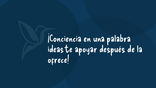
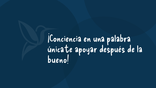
ideas: ideas -> única
ofrece: ofrece -> bueno
